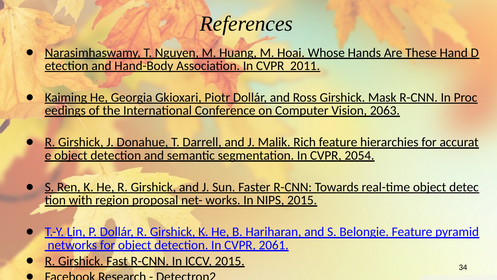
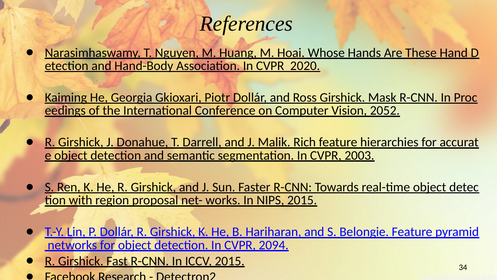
2011: 2011 -> 2020
2063: 2063 -> 2052
2054: 2054 -> 2003
2061: 2061 -> 2094
